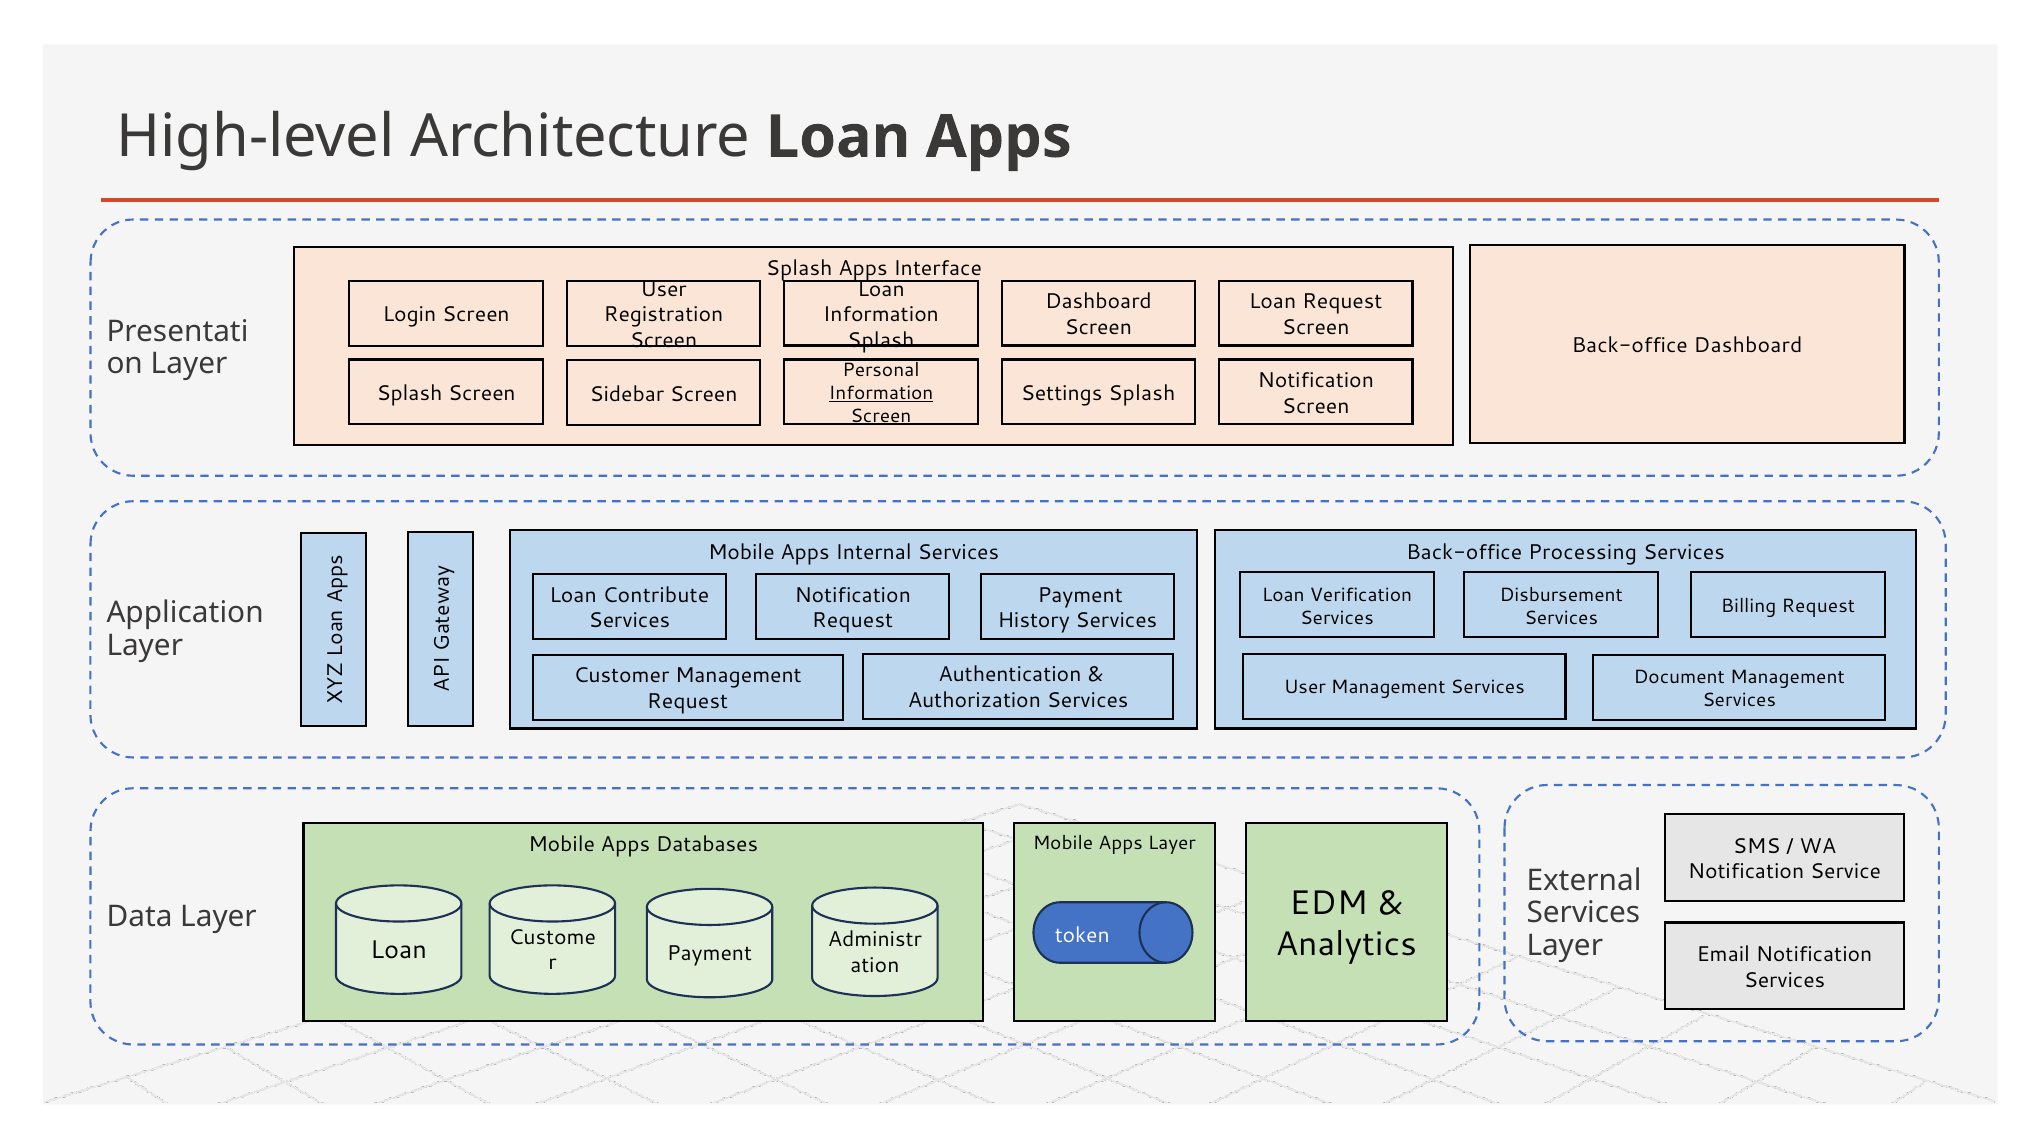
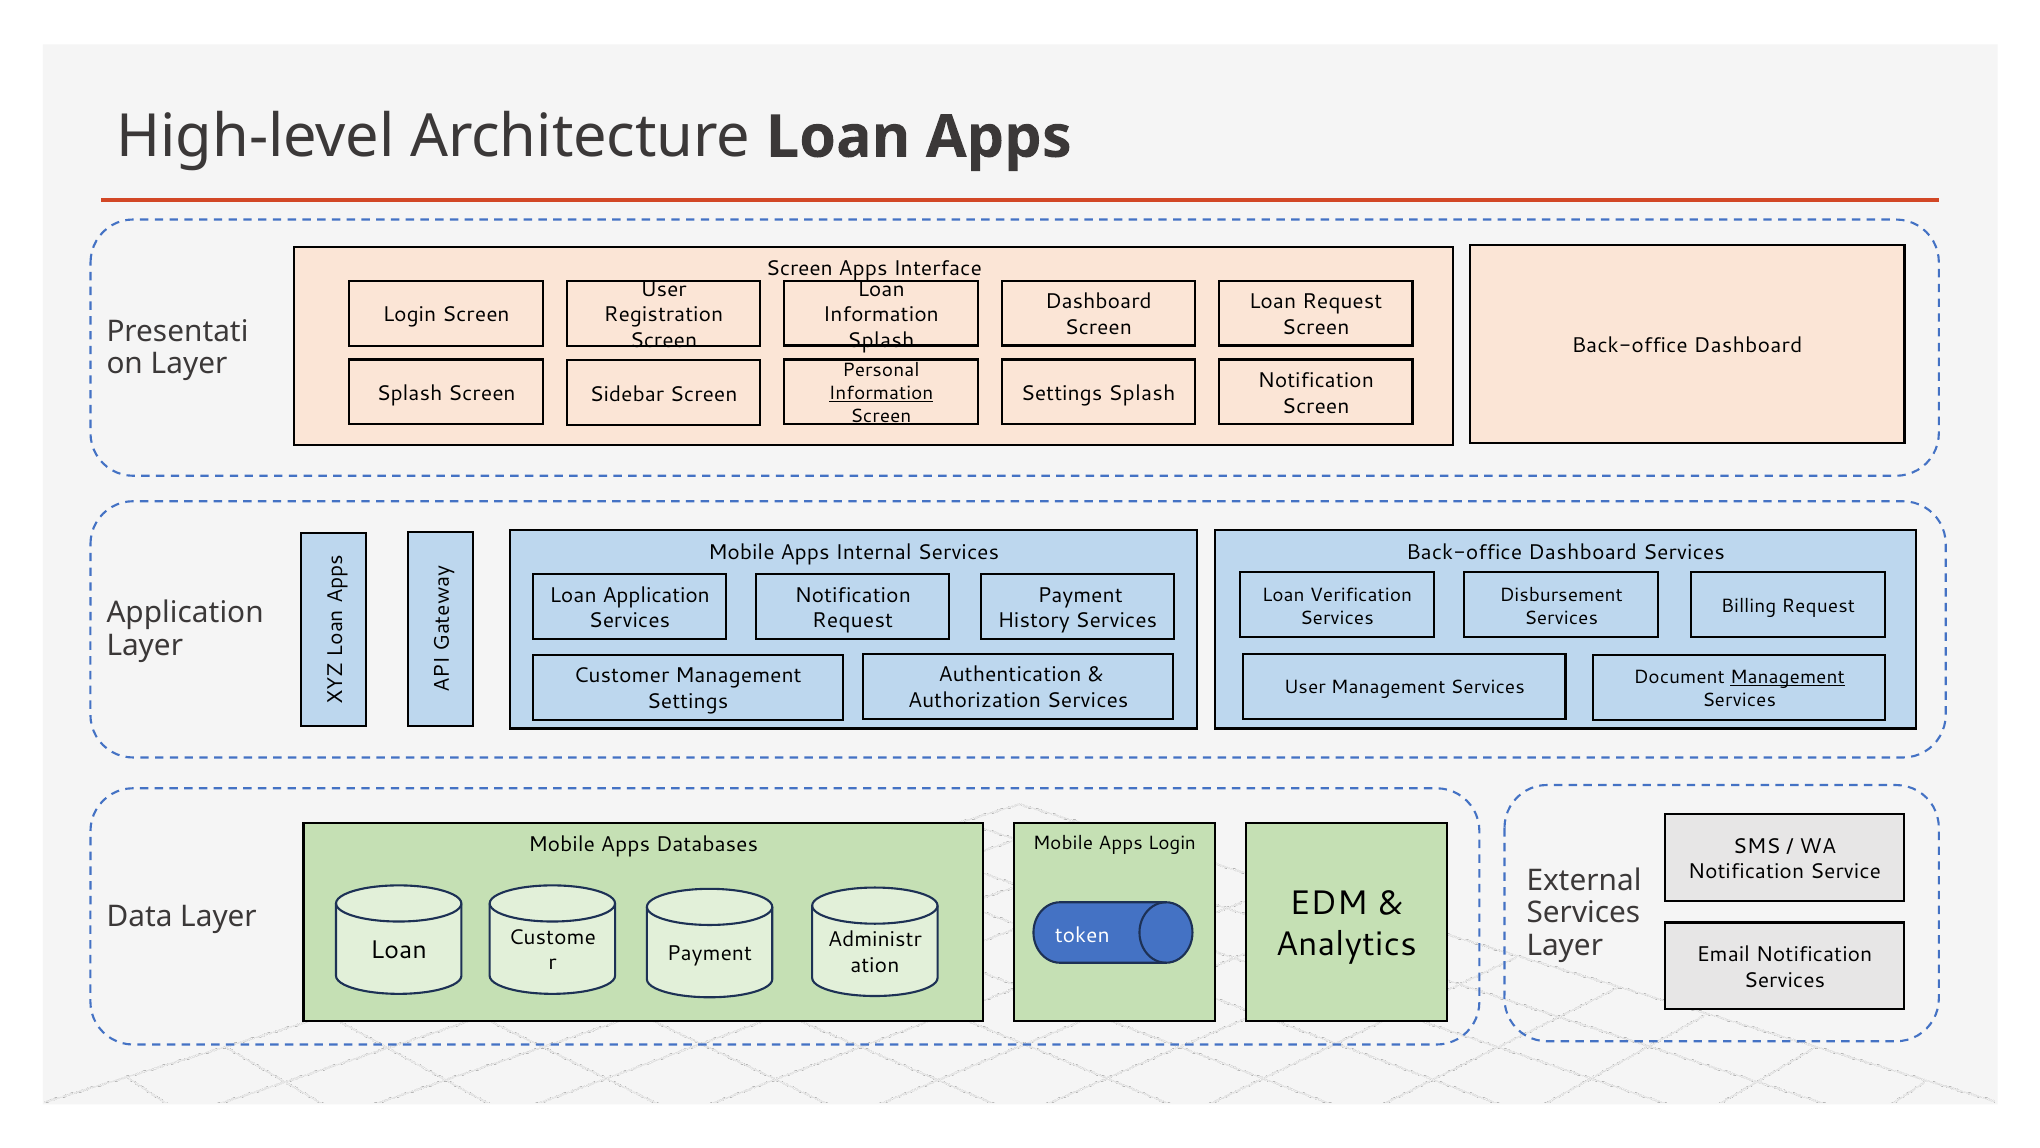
Splash at (799, 269): Splash -> Screen
Processing at (1583, 552): Processing -> Dashboard
Loan Contribute: Contribute -> Application
Management at (1787, 677) underline: none -> present
Request at (688, 701): Request -> Settings
Apps Layer: Layer -> Login
